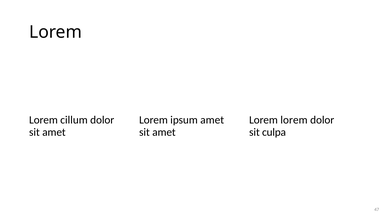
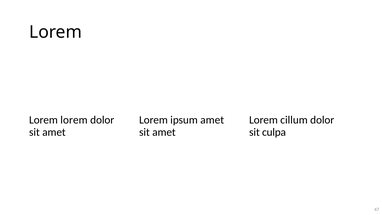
cillum at (74, 120): cillum -> lorem
lorem at (294, 120): lorem -> cillum
